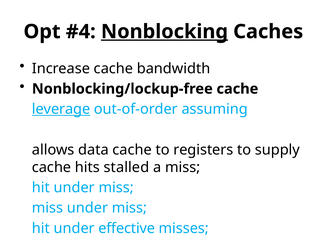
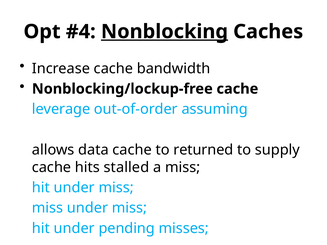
leverage underline: present -> none
registers: registers -> returned
effective: effective -> pending
